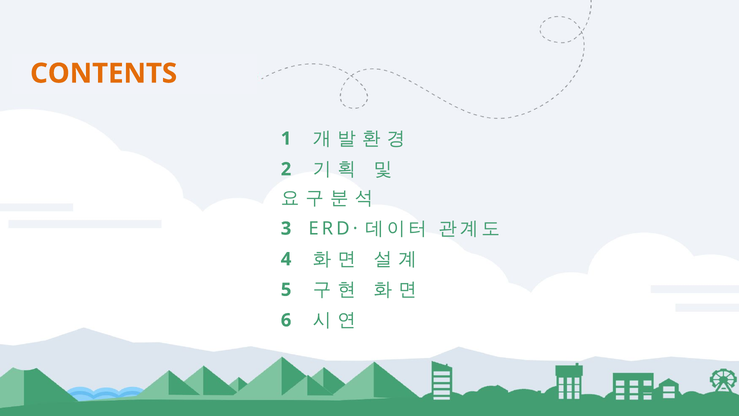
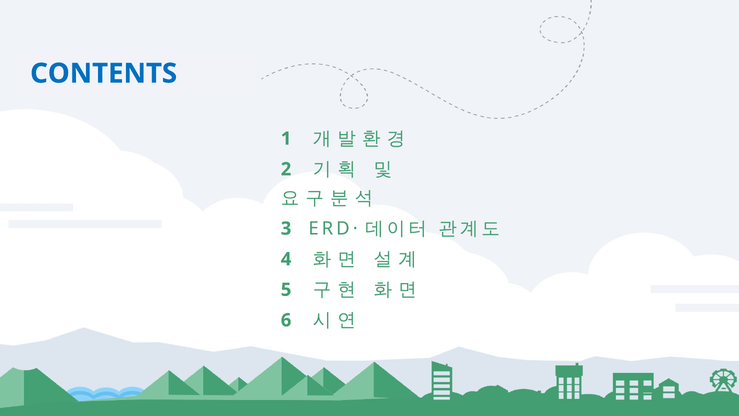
CONTENTS colour: orange -> blue
